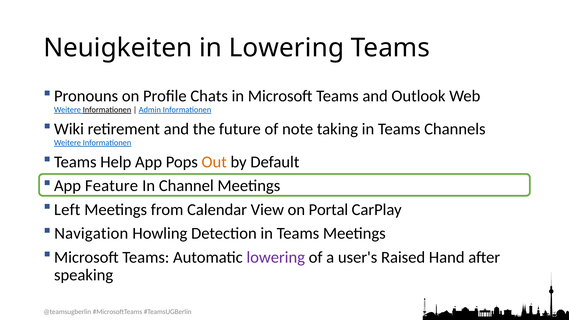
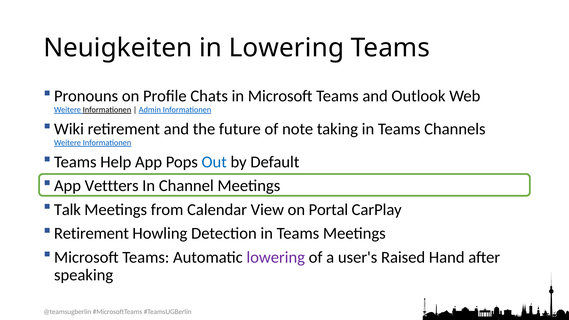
Out colour: orange -> blue
Feature: Feature -> Vettters
Left: Left -> Talk
Navigation at (91, 233): Navigation -> Retirement
